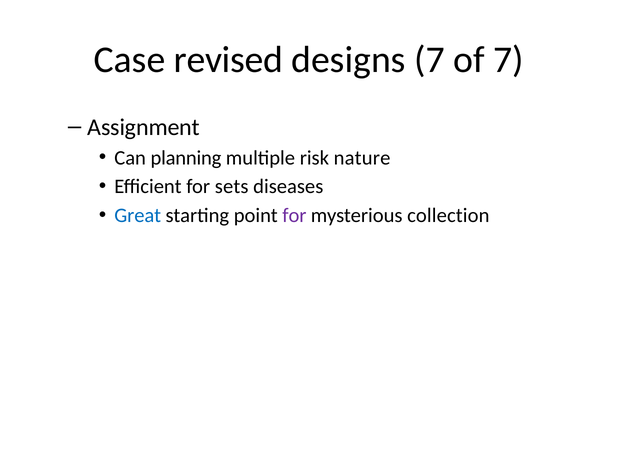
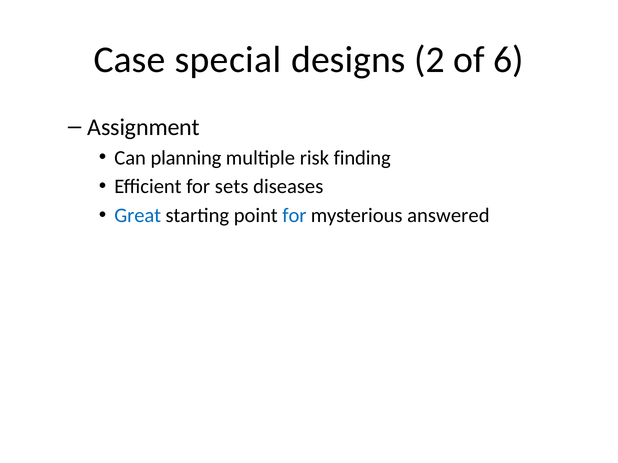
revised: revised -> special
designs 7: 7 -> 2
of 7: 7 -> 6
nature: nature -> finding
for at (294, 216) colour: purple -> blue
collection: collection -> answered
